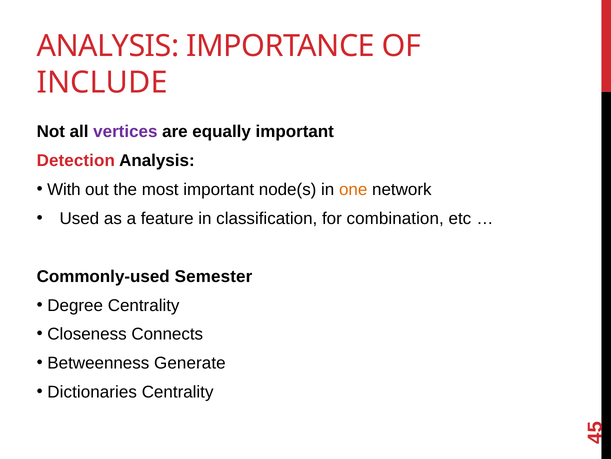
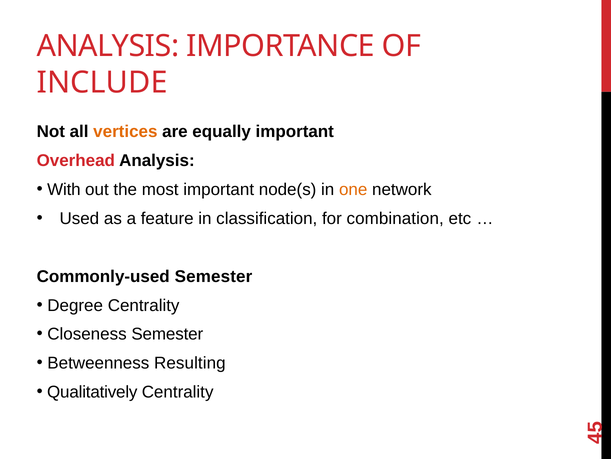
vertices colour: purple -> orange
Detection: Detection -> Overhead
Closeness Connects: Connects -> Semester
Generate: Generate -> Resulting
Dictionaries: Dictionaries -> Qualitatively
